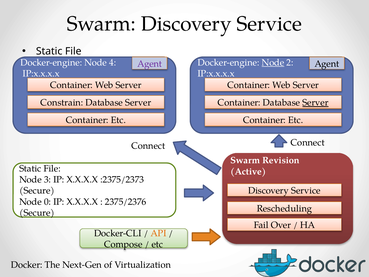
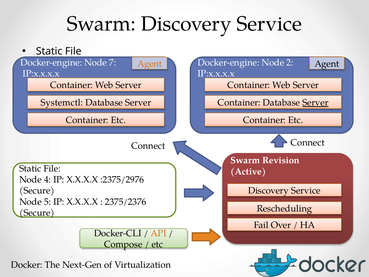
4: 4 -> 7
Node at (273, 63) underline: present -> none
Agent at (150, 64) colour: purple -> orange
Constrain: Constrain -> Systemctl
3: 3 -> 4
:2375/2373: :2375/2373 -> :2375/2976
0: 0 -> 5
